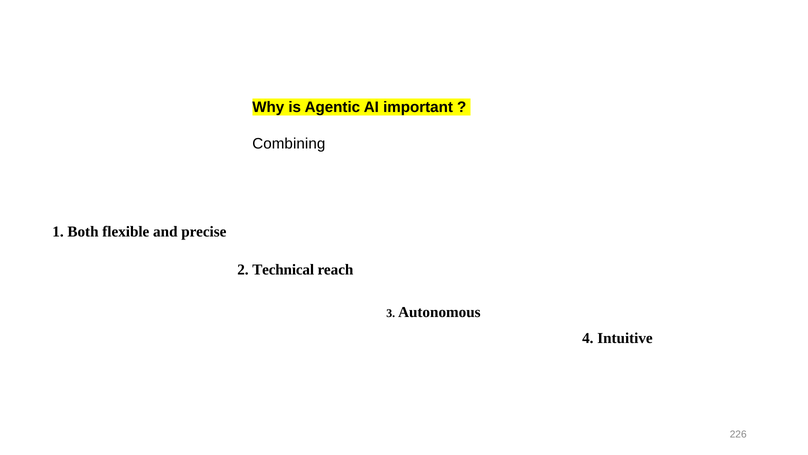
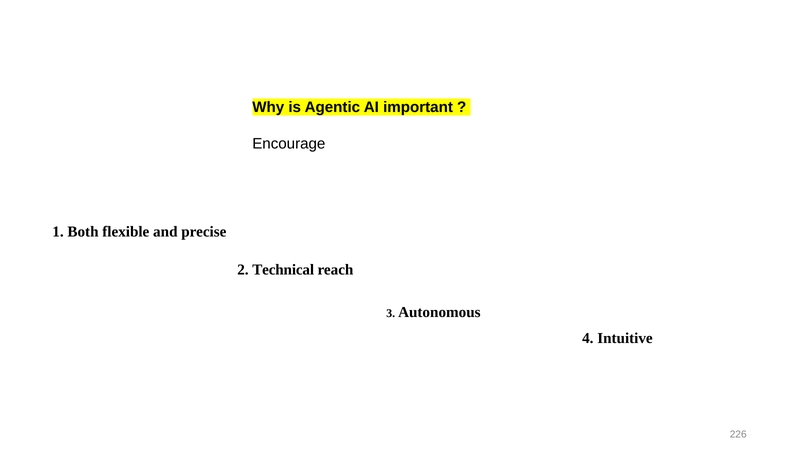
Combining: Combining -> Encourage
